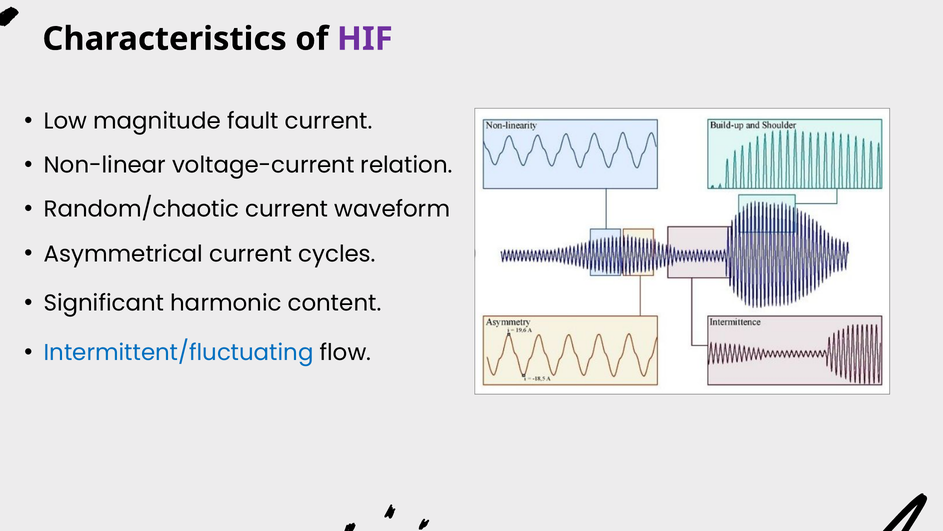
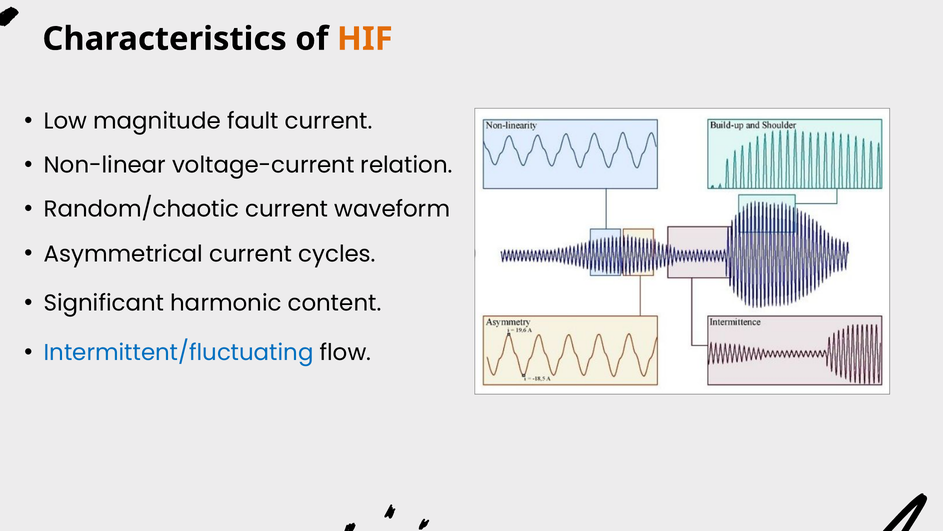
HIF colour: purple -> orange
